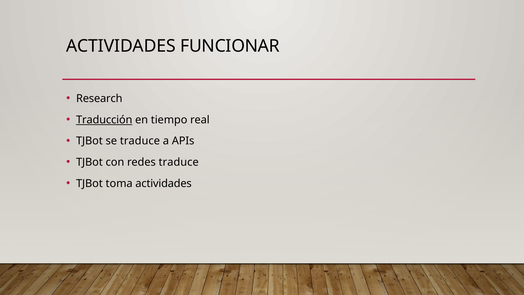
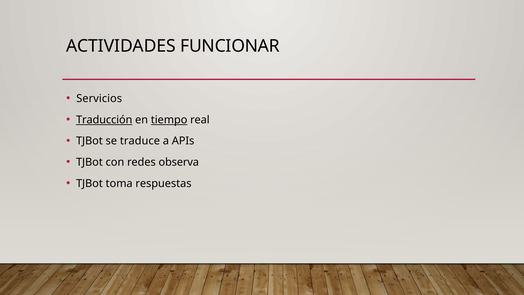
Research: Research -> Servicios
tiempo underline: none -> present
redes traduce: traduce -> observa
toma actividades: actividades -> respuestas
